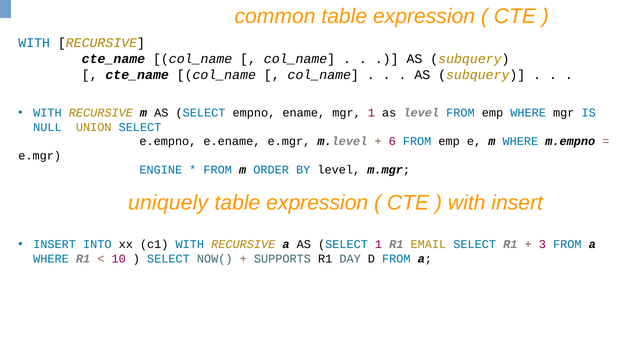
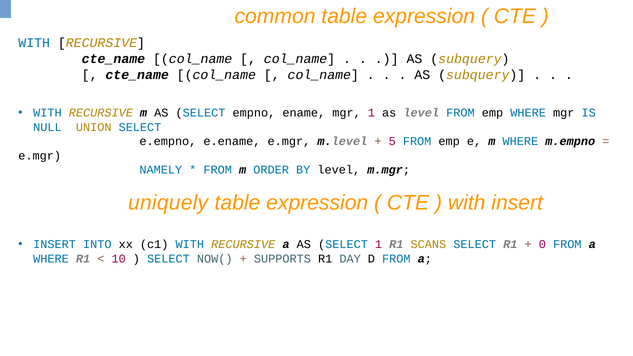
6: 6 -> 5
ENGINE: ENGINE -> NAMELY
EMAIL: EMAIL -> SCANS
3: 3 -> 0
